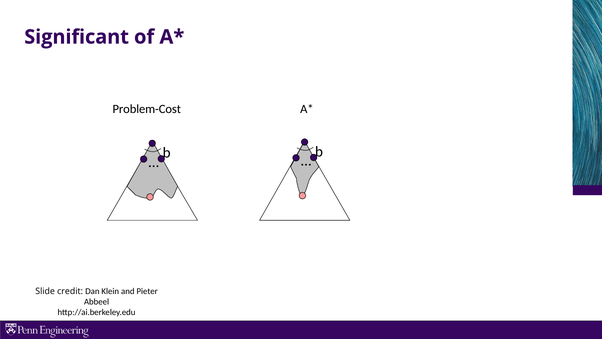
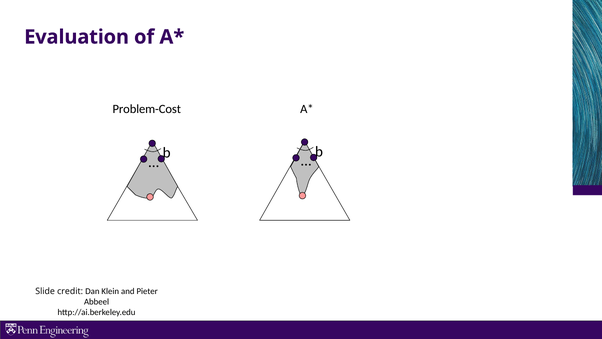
Significant: Significant -> Evaluation
